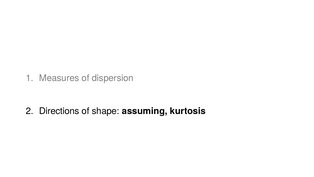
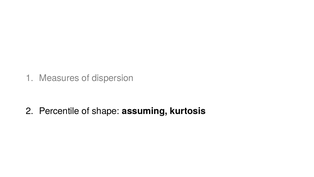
Directions: Directions -> Percentile
